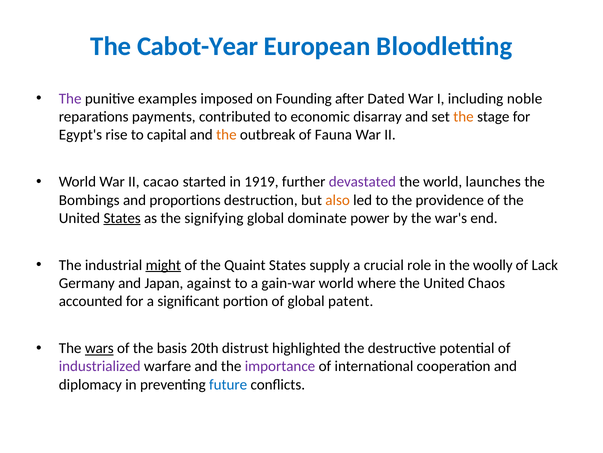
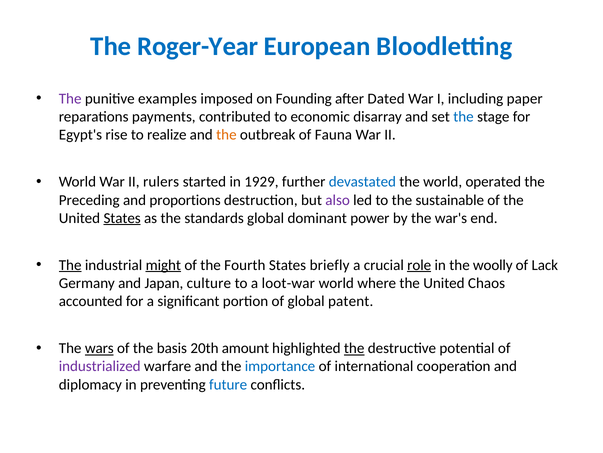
Cabot-Year: Cabot-Year -> Roger-Year
noble: noble -> paper
the at (464, 117) colour: orange -> blue
capital: capital -> realize
cacao: cacao -> rulers
1919: 1919 -> 1929
devastated colour: purple -> blue
launches: launches -> operated
Bombings: Bombings -> Preceding
also colour: orange -> purple
providence: providence -> sustainable
signifying: signifying -> standards
dominate: dominate -> dominant
The at (70, 265) underline: none -> present
Quaint: Quaint -> Fourth
supply: supply -> briefly
role underline: none -> present
against: against -> culture
gain-war: gain-war -> loot-war
distrust: distrust -> amount
the at (354, 348) underline: none -> present
importance colour: purple -> blue
